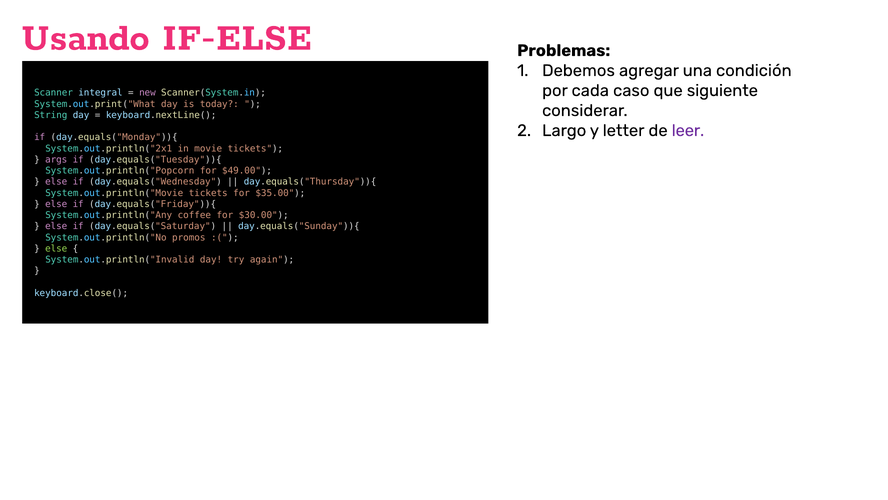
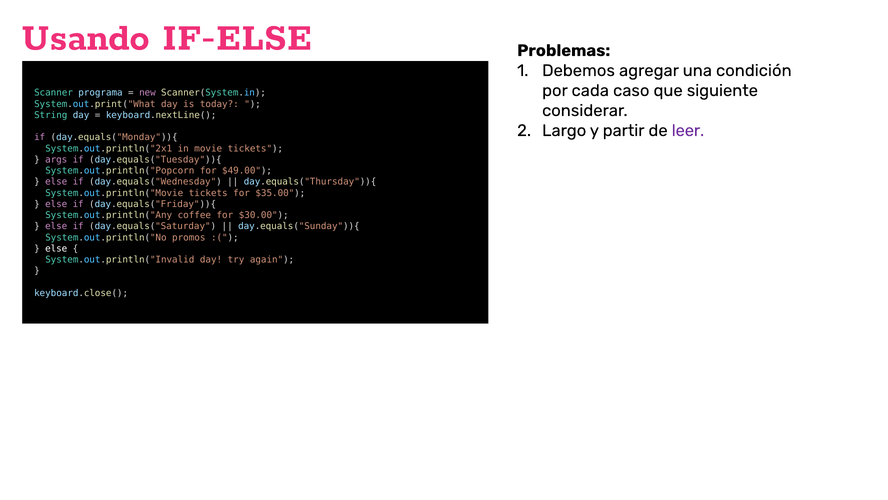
integral: integral -> programa
letter: letter -> partir
else at (56, 248) colour: light green -> white
